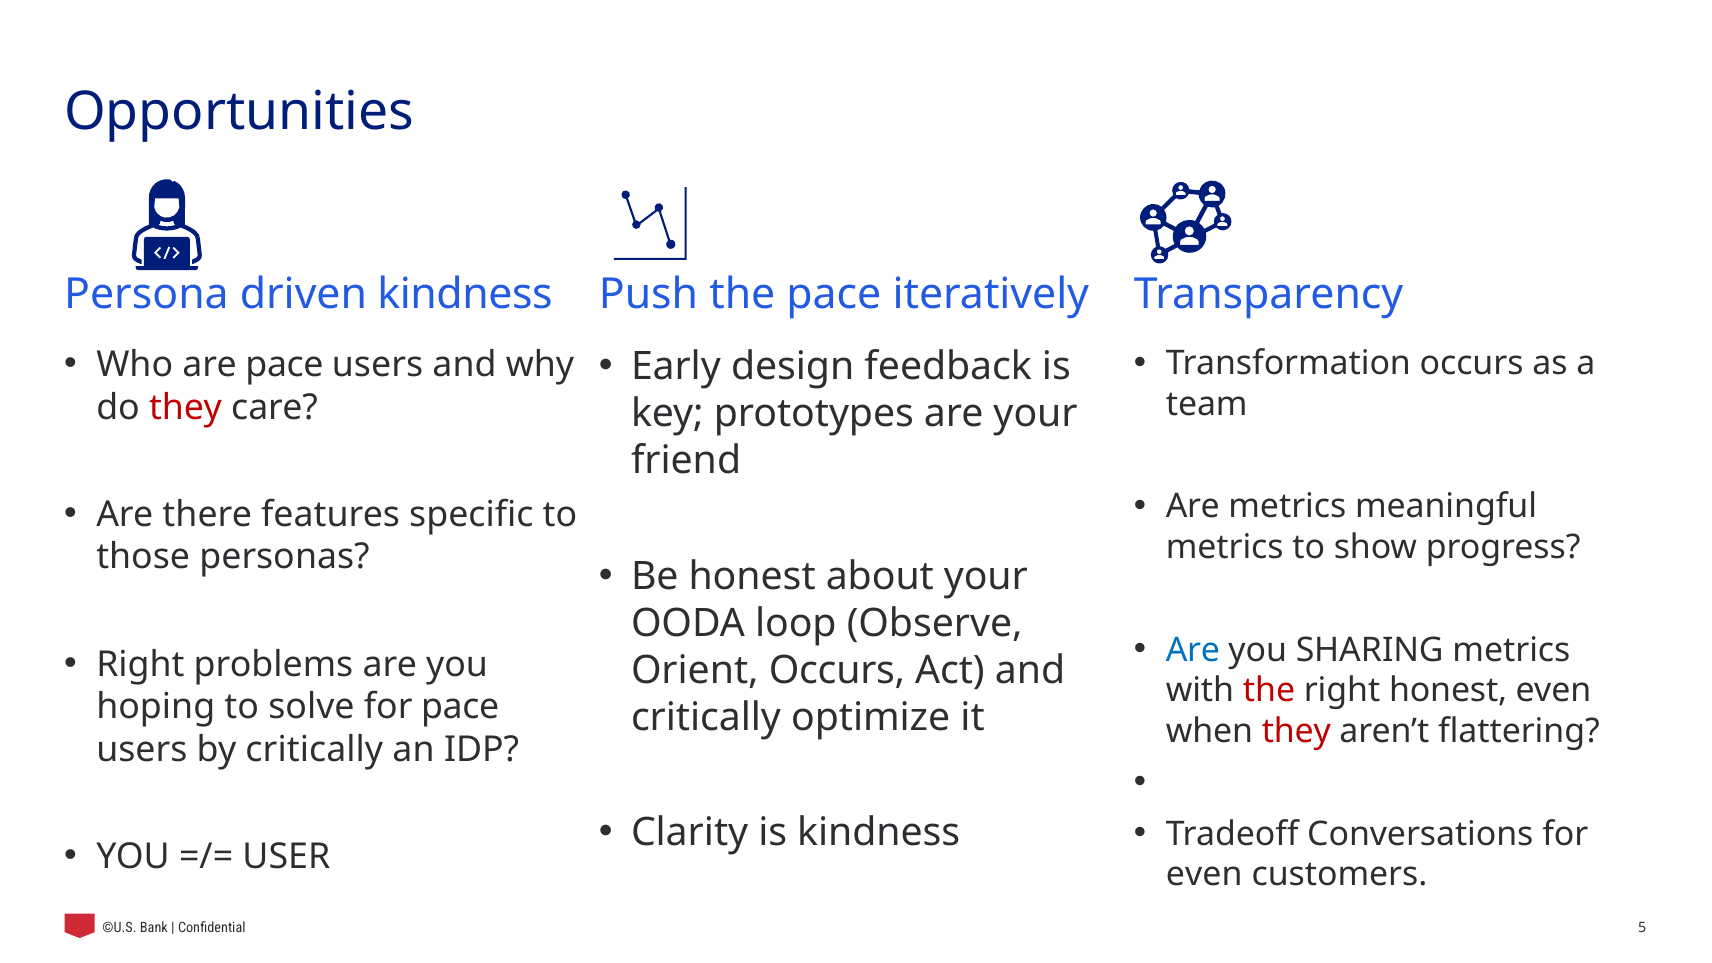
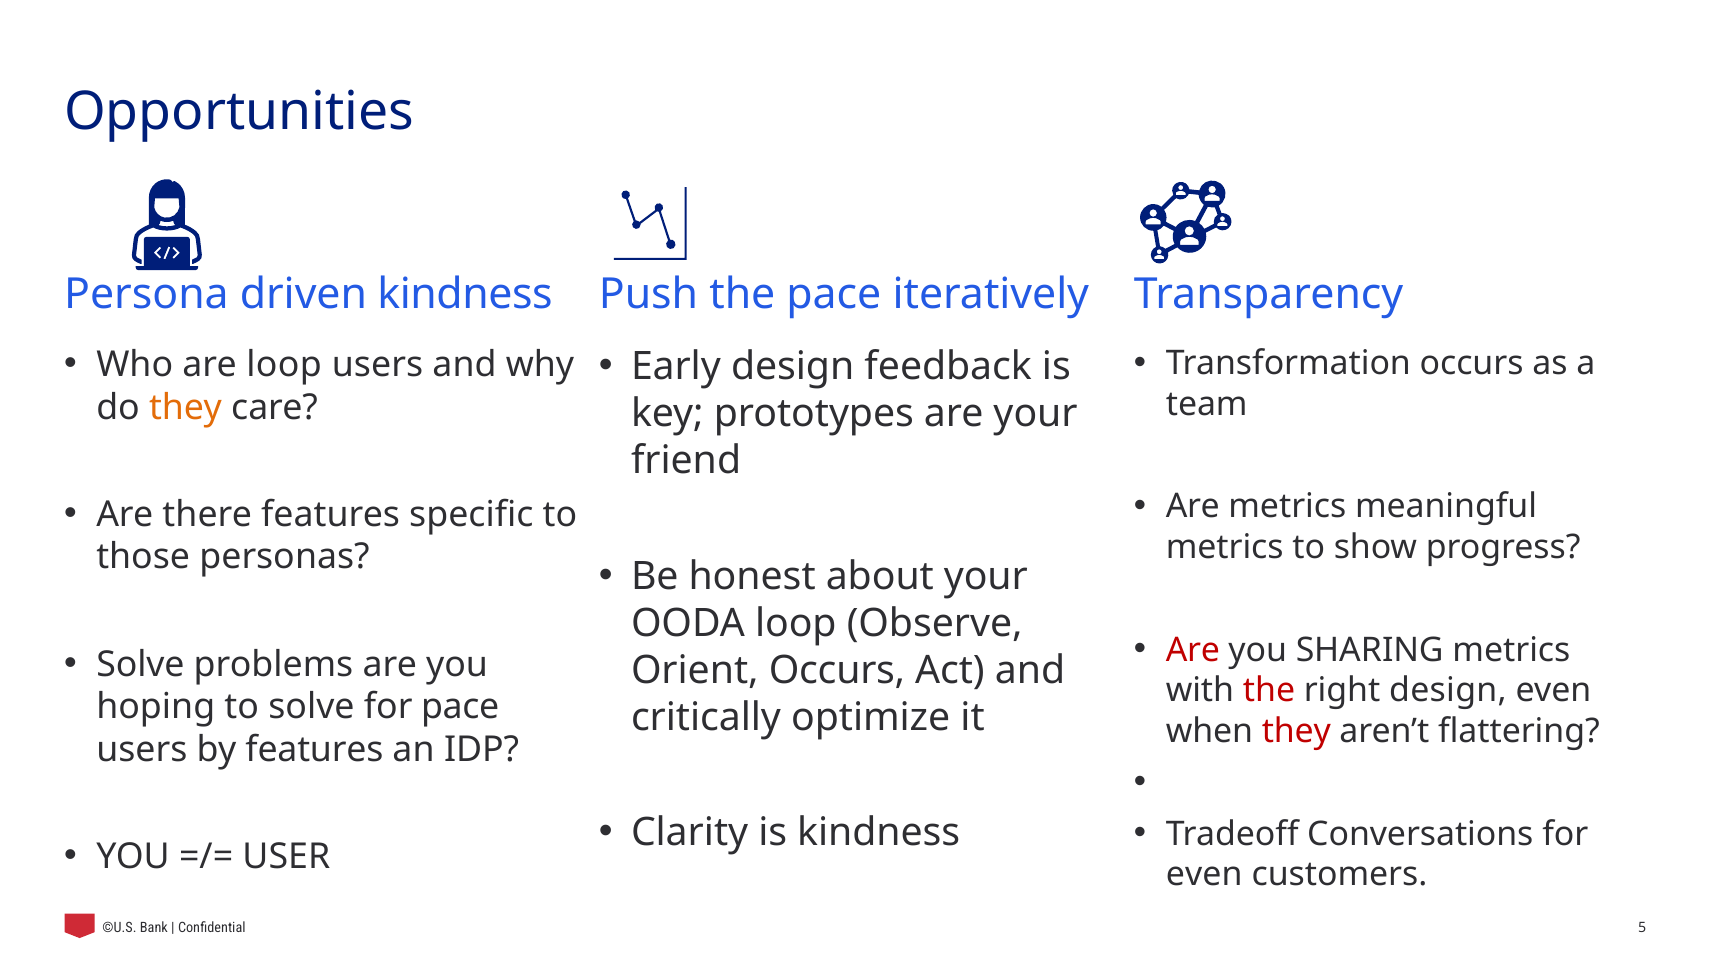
are pace: pace -> loop
they at (186, 407) colour: red -> orange
Are at (1193, 650) colour: blue -> red
Right at (140, 664): Right -> Solve
right honest: honest -> design
by critically: critically -> features
